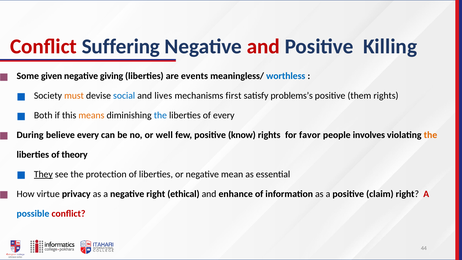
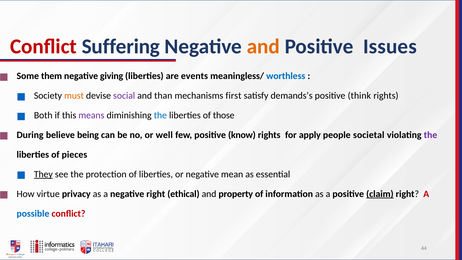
and at (263, 46) colour: red -> orange
Killing: Killing -> Issues
given: given -> them
social colour: blue -> purple
lives: lives -> than
problems’s: problems’s -> demands’s
them: them -> think
means colour: orange -> purple
of every: every -> those
believe every: every -> being
favor: favor -> apply
involves: involves -> societal
the at (430, 135) colour: orange -> purple
theory: theory -> pieces
enhance: enhance -> property
claim underline: none -> present
